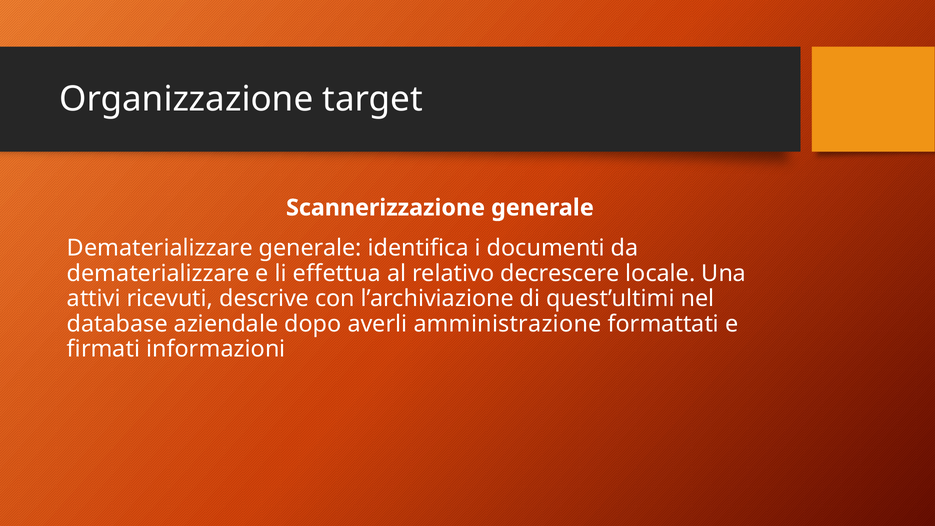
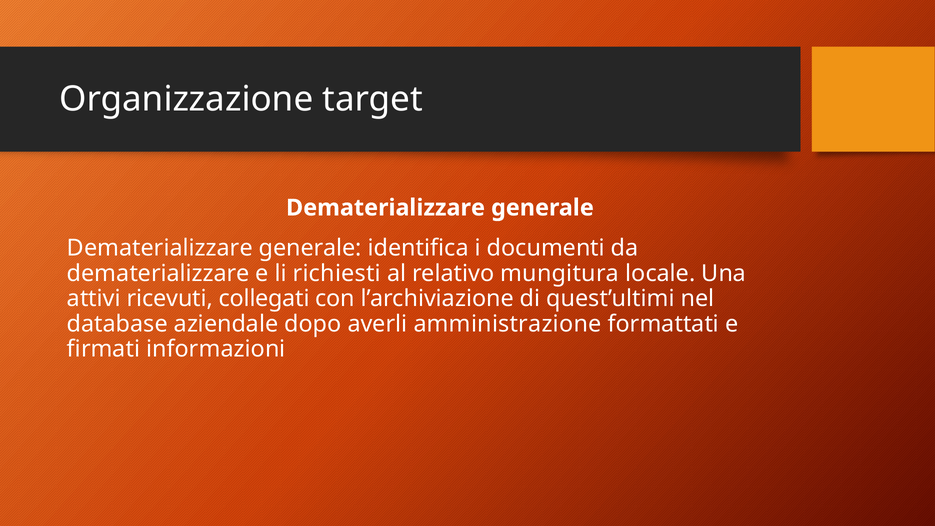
Scannerizzazione at (386, 208): Scannerizzazione -> Dematerializzare
effettua: effettua -> richiesti
decrescere: decrescere -> mungitura
descrive: descrive -> collegati
